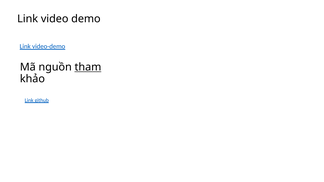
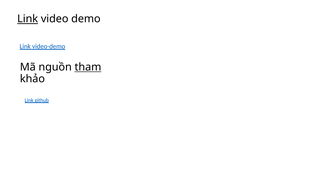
Link at (28, 19) underline: none -> present
